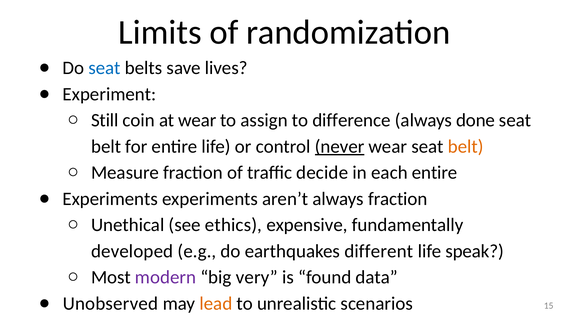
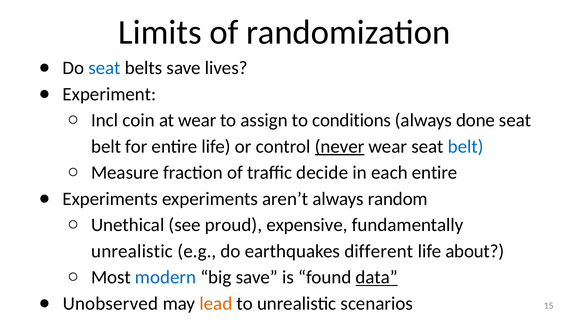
Still: Still -> Incl
difference: difference -> conditions
belt at (466, 147) colour: orange -> blue
always fraction: fraction -> random
ethics: ethics -> proud
developed at (132, 251): developed -> unrealistic
speak: speak -> about
modern colour: purple -> blue
big very: very -> save
data underline: none -> present
